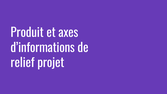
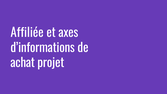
Produit: Produit -> Affiliée
relief: relief -> achat
